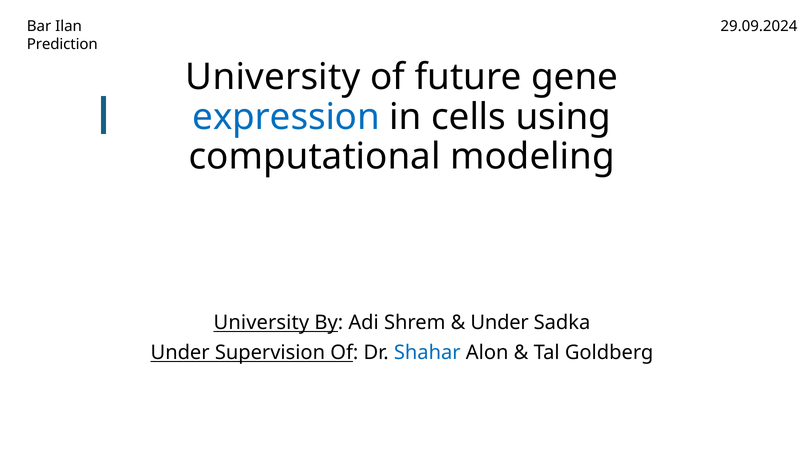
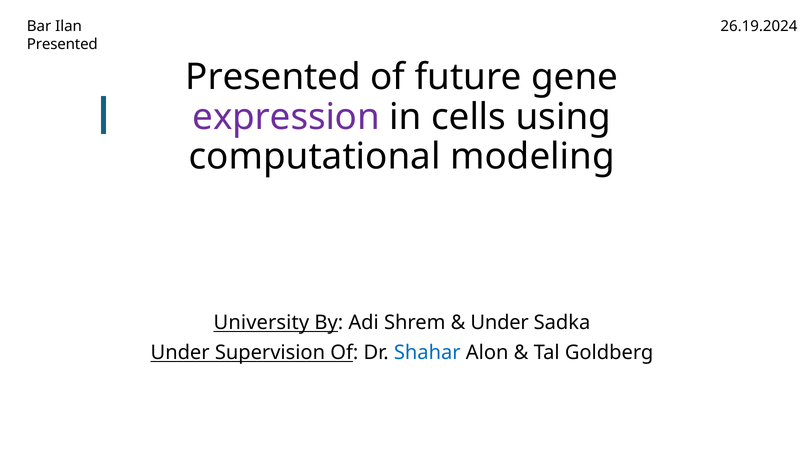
29.09.2024: 29.09.2024 -> 26.19.2024
Prediction at (62, 44): Prediction -> Presented
University at (273, 77): University -> Presented
expression colour: blue -> purple
